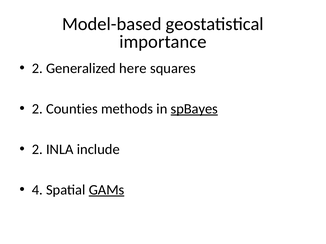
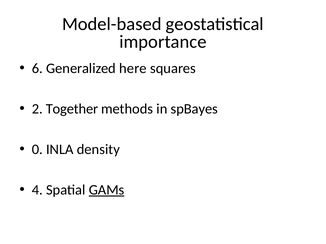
2 at (37, 68): 2 -> 6
Counties: Counties -> Together
spBayes underline: present -> none
2 at (37, 150): 2 -> 0
include: include -> density
